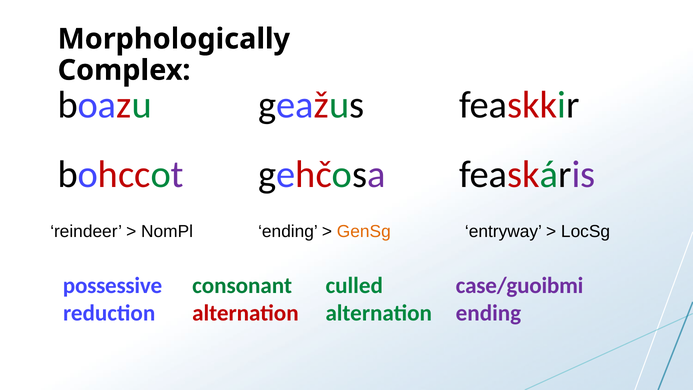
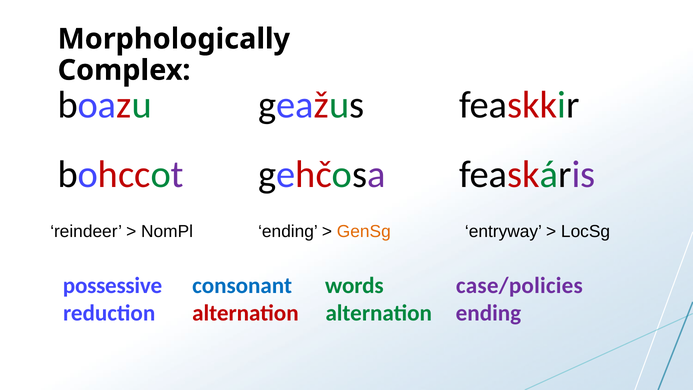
consonant colour: green -> blue
culled: culled -> words
case/guoibmi: case/guoibmi -> case/policies
